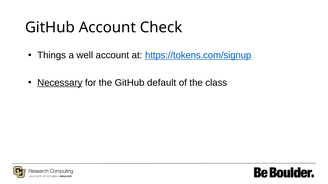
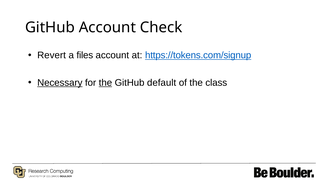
Things: Things -> Revert
well: well -> files
the at (105, 83) underline: none -> present
